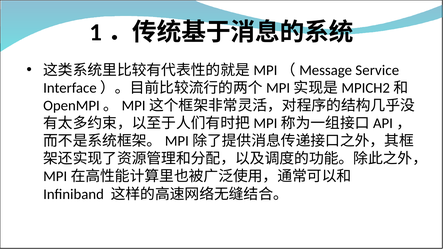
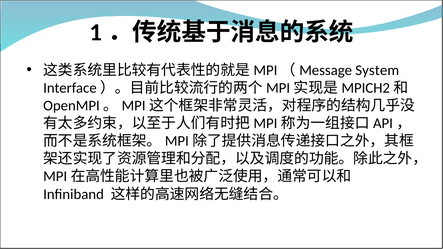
Service: Service -> System
